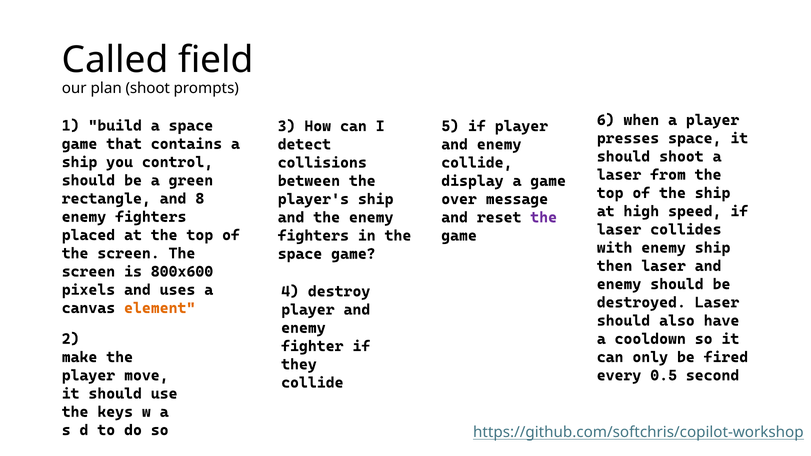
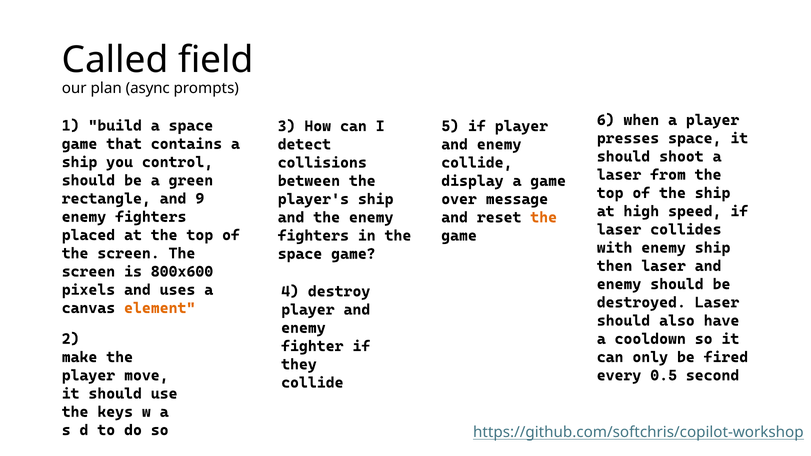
plan shoot: shoot -> async
8: 8 -> 9
the at (544, 217) colour: purple -> orange
